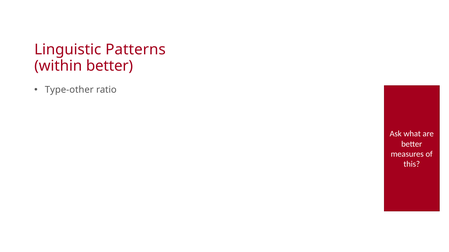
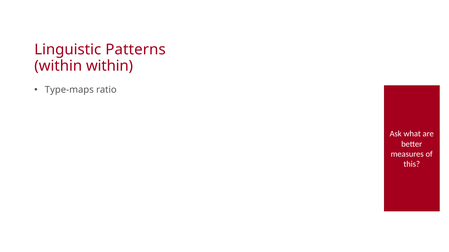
within better: better -> within
Type-other: Type-other -> Type-maps
